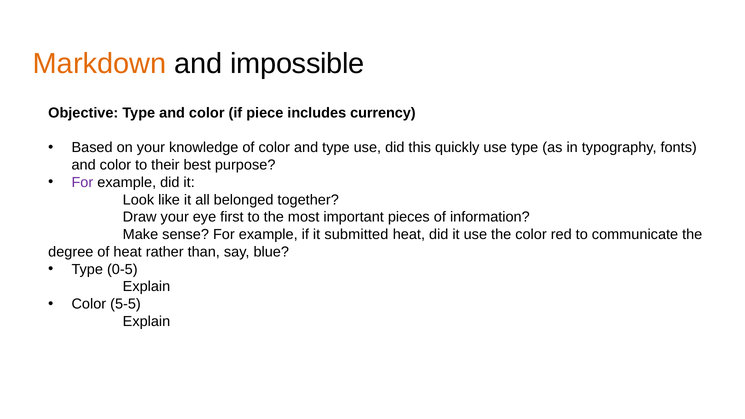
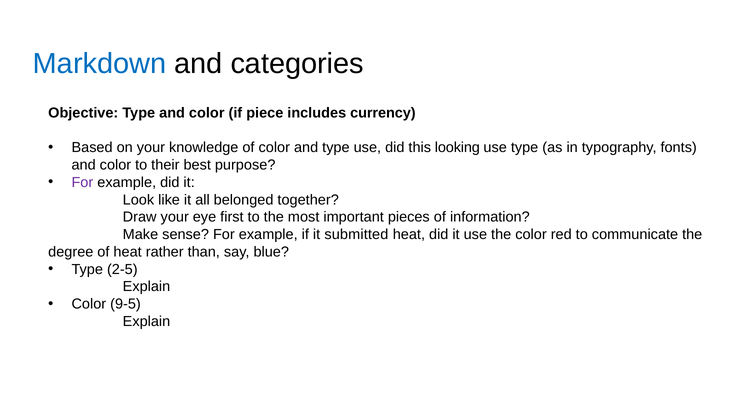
Markdown colour: orange -> blue
impossible: impossible -> categories
quickly: quickly -> looking
0-5: 0-5 -> 2-5
5-5: 5-5 -> 9-5
